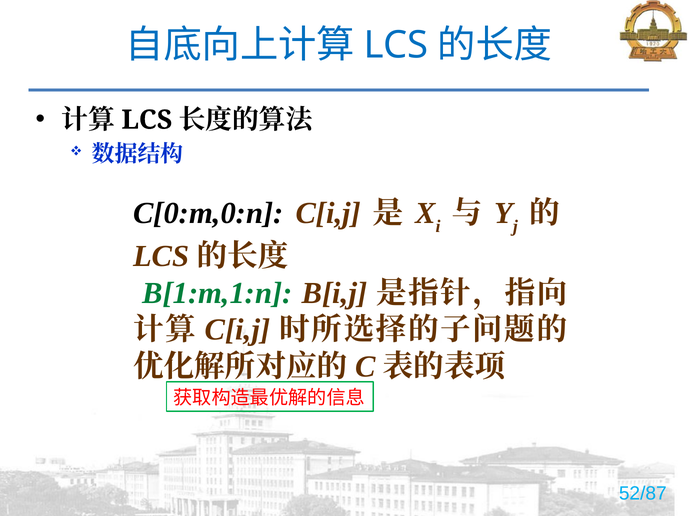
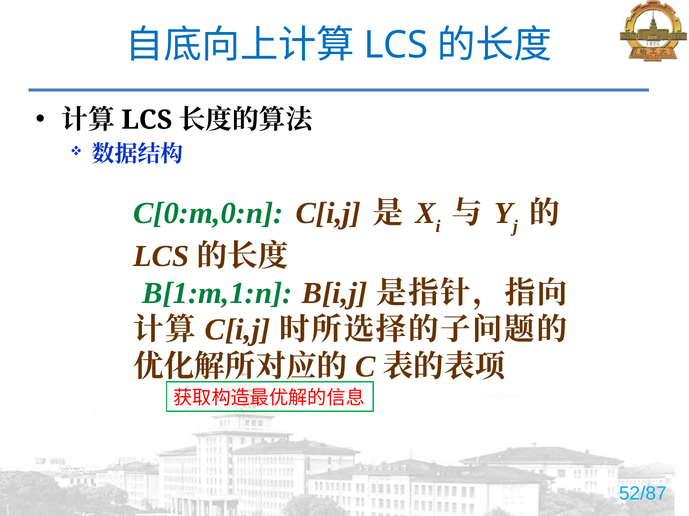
C[0:m,0:n colour: black -> green
